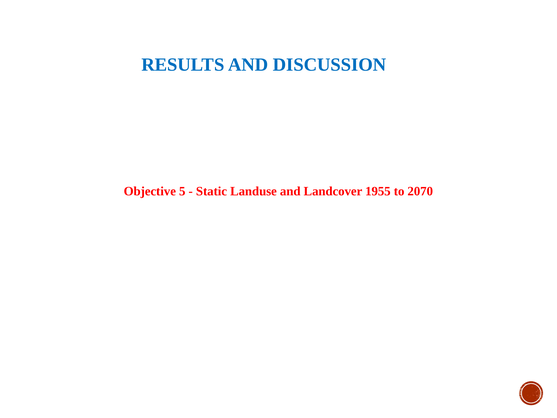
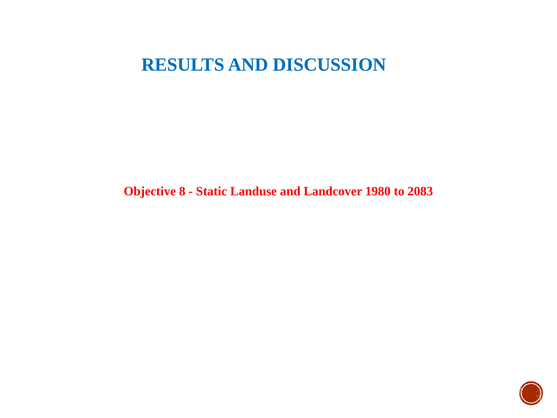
5: 5 -> 8
1955: 1955 -> 1980
2070: 2070 -> 2083
